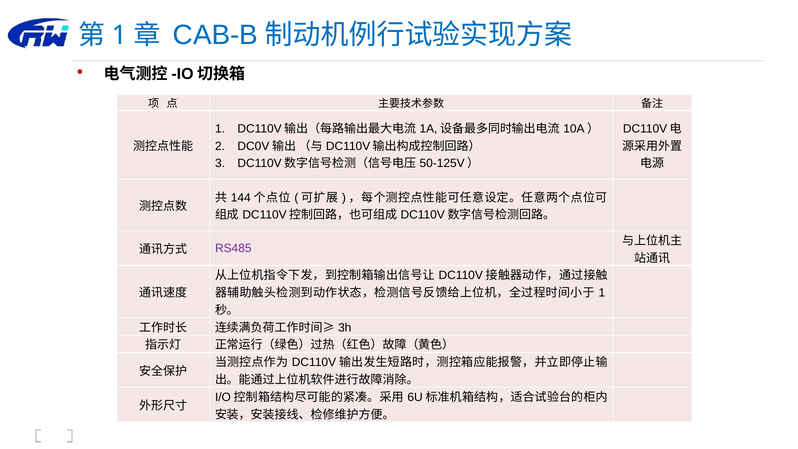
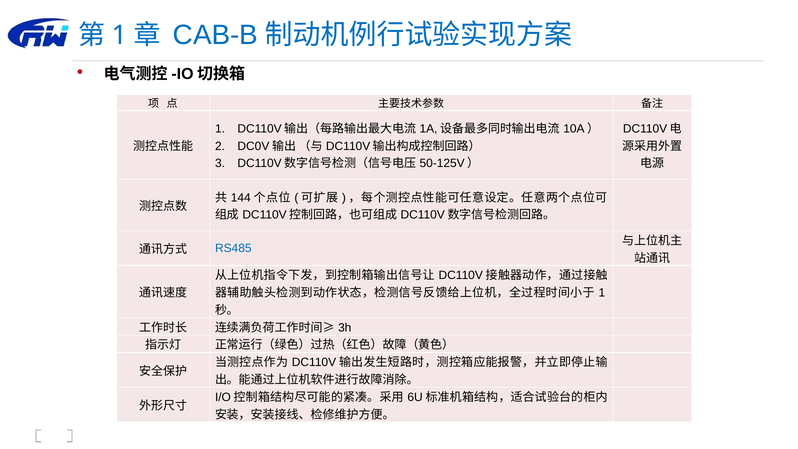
RS485 colour: purple -> blue
